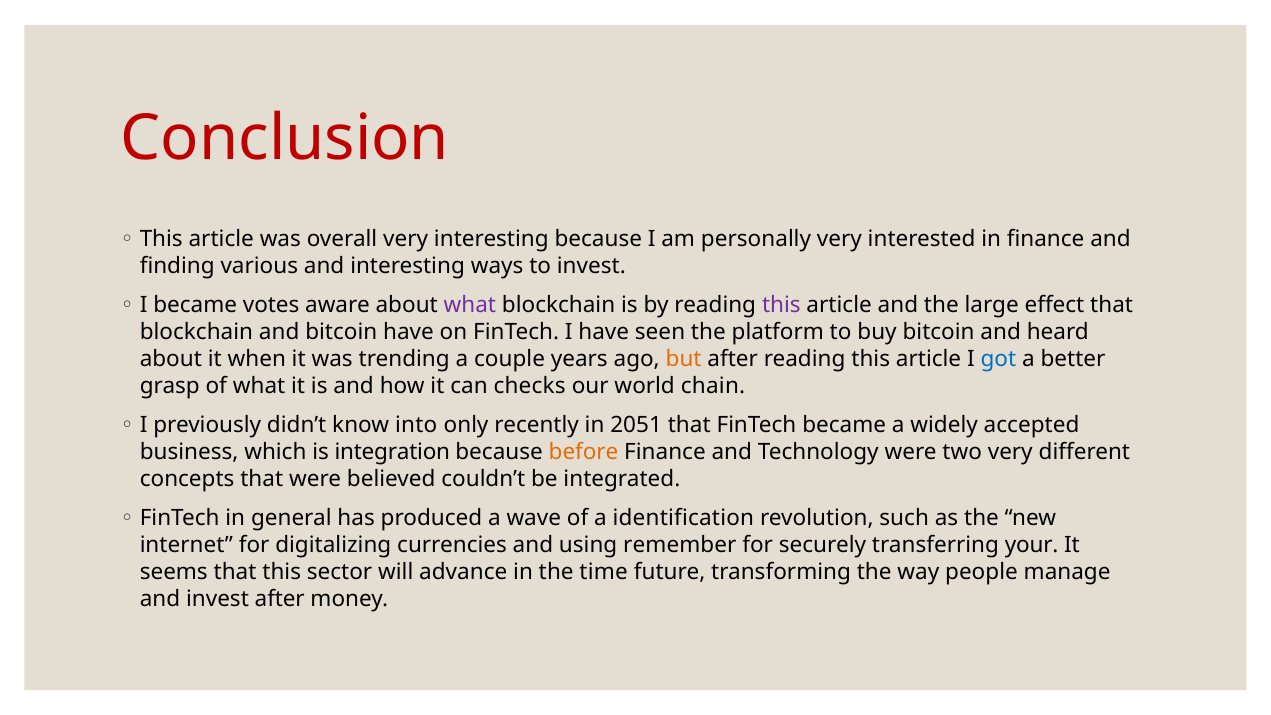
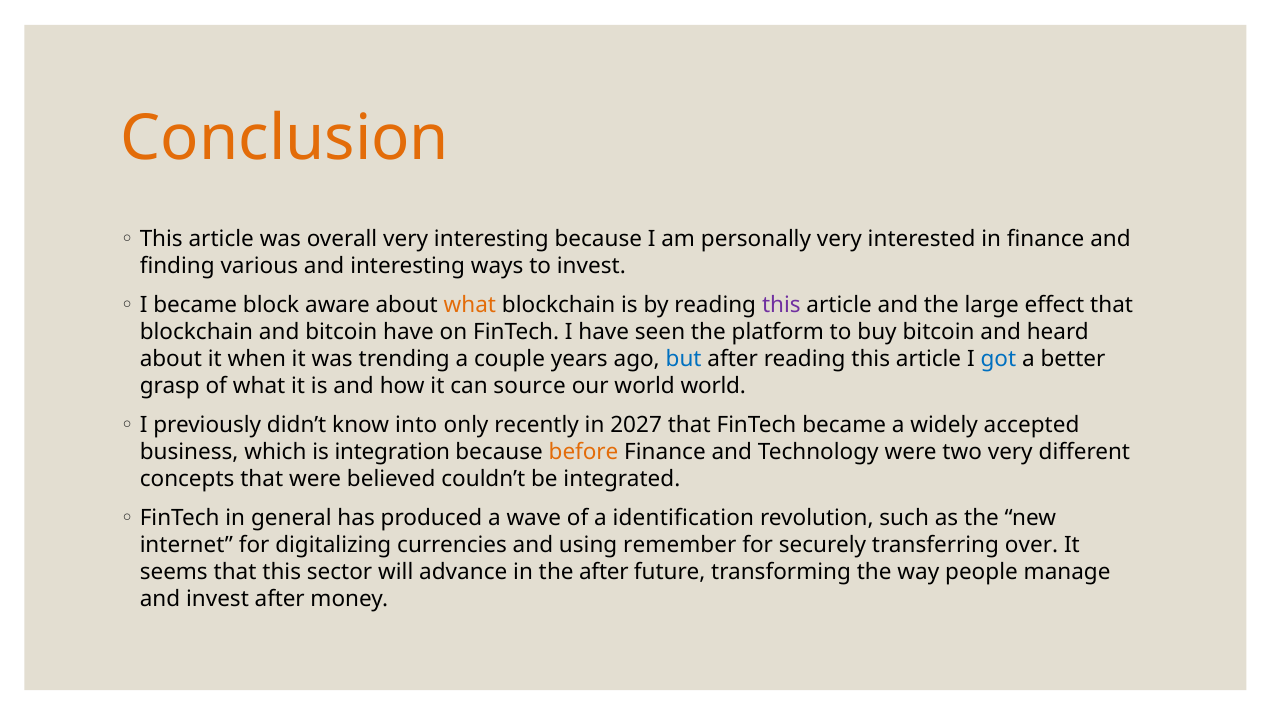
Conclusion colour: red -> orange
votes: votes -> block
what at (470, 305) colour: purple -> orange
but colour: orange -> blue
checks: checks -> source
world chain: chain -> world
2051: 2051 -> 2027
your: your -> over
the time: time -> after
